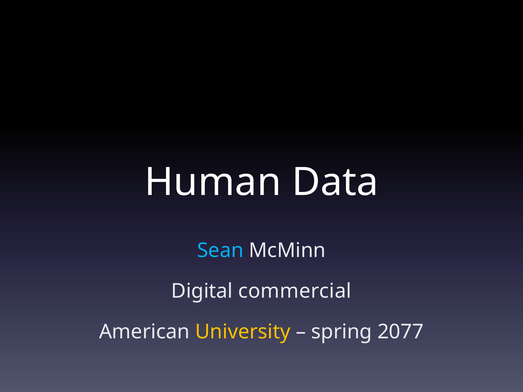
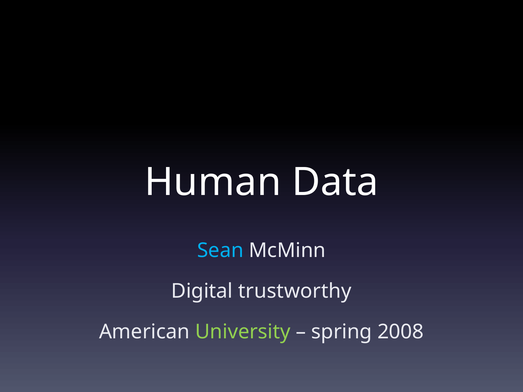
commercial: commercial -> trustworthy
University colour: yellow -> light green
2077: 2077 -> 2008
